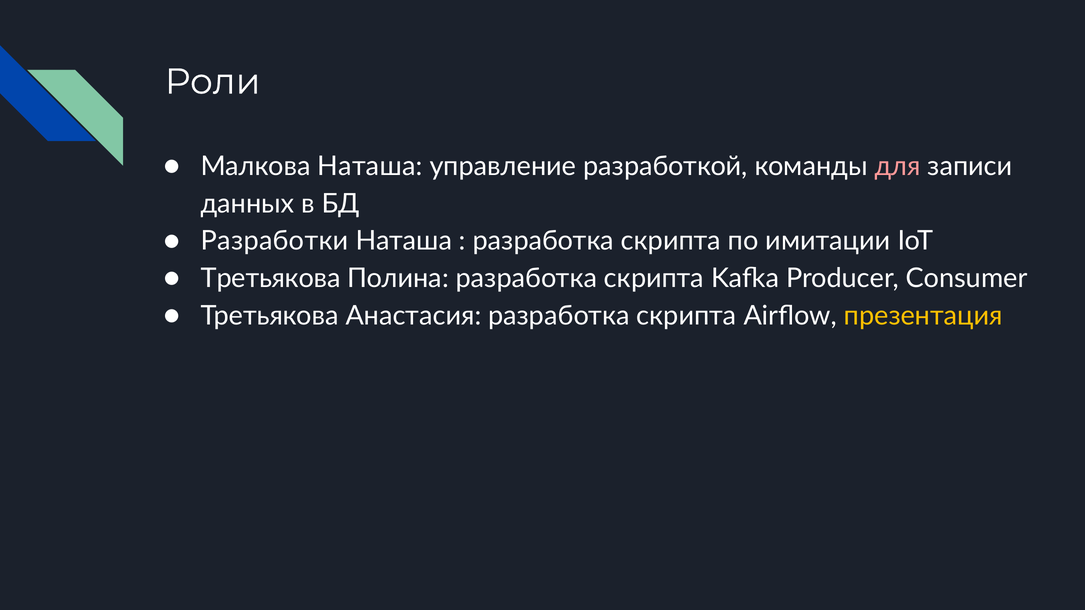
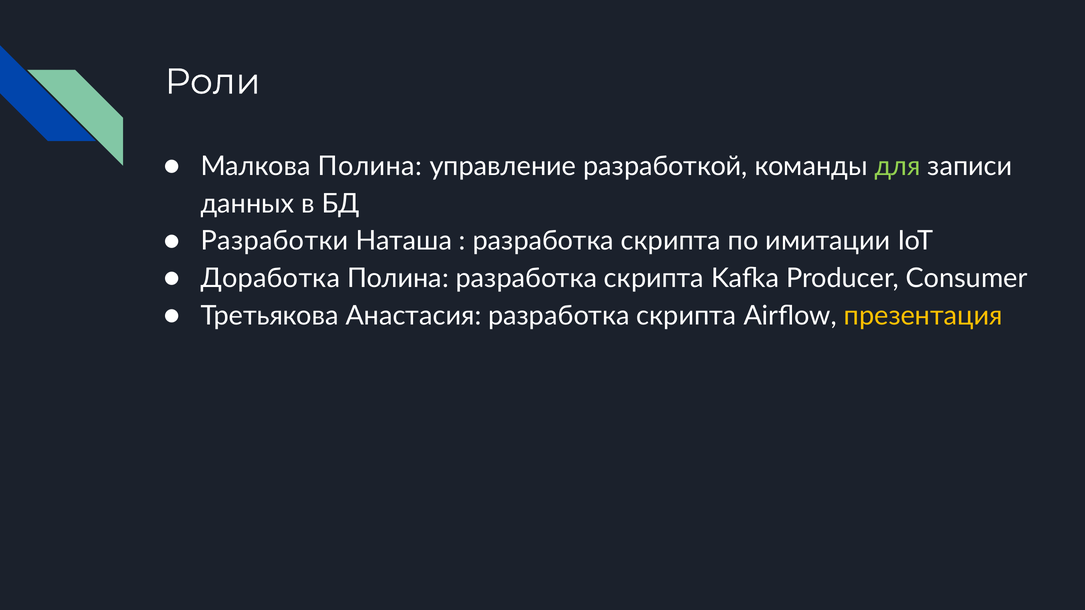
Малкова Наташа: Наташа -> Полина
для colour: pink -> light green
Третьякова at (271, 279): Третьякова -> Доработка
